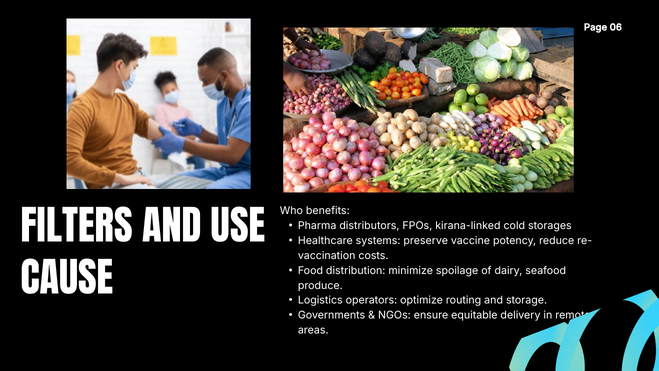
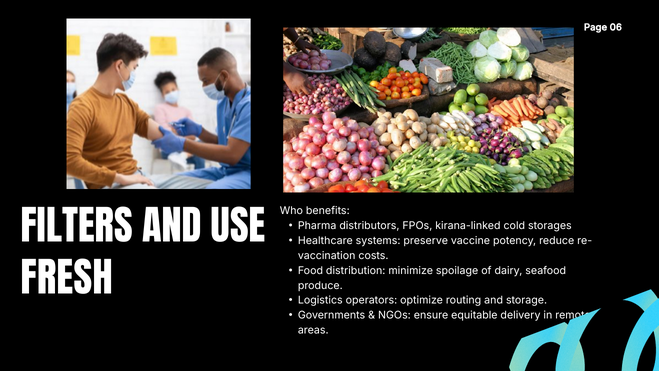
CAUSE: CAUSE -> FRESH
